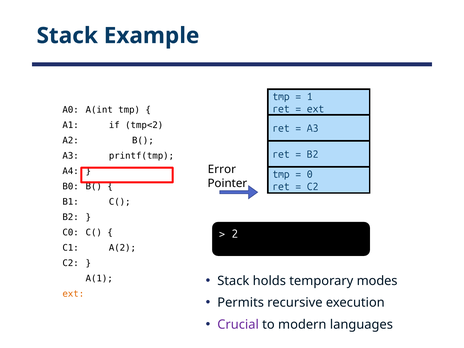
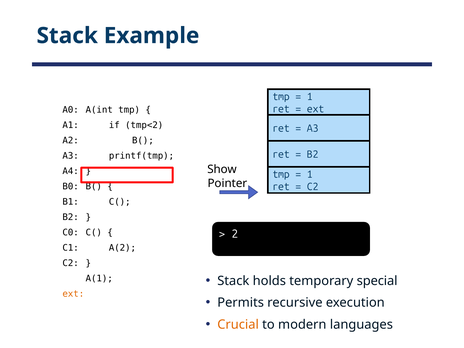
Error: Error -> Show
0 at (310, 175): 0 -> 1
modes: modes -> special
Crucial colour: purple -> orange
